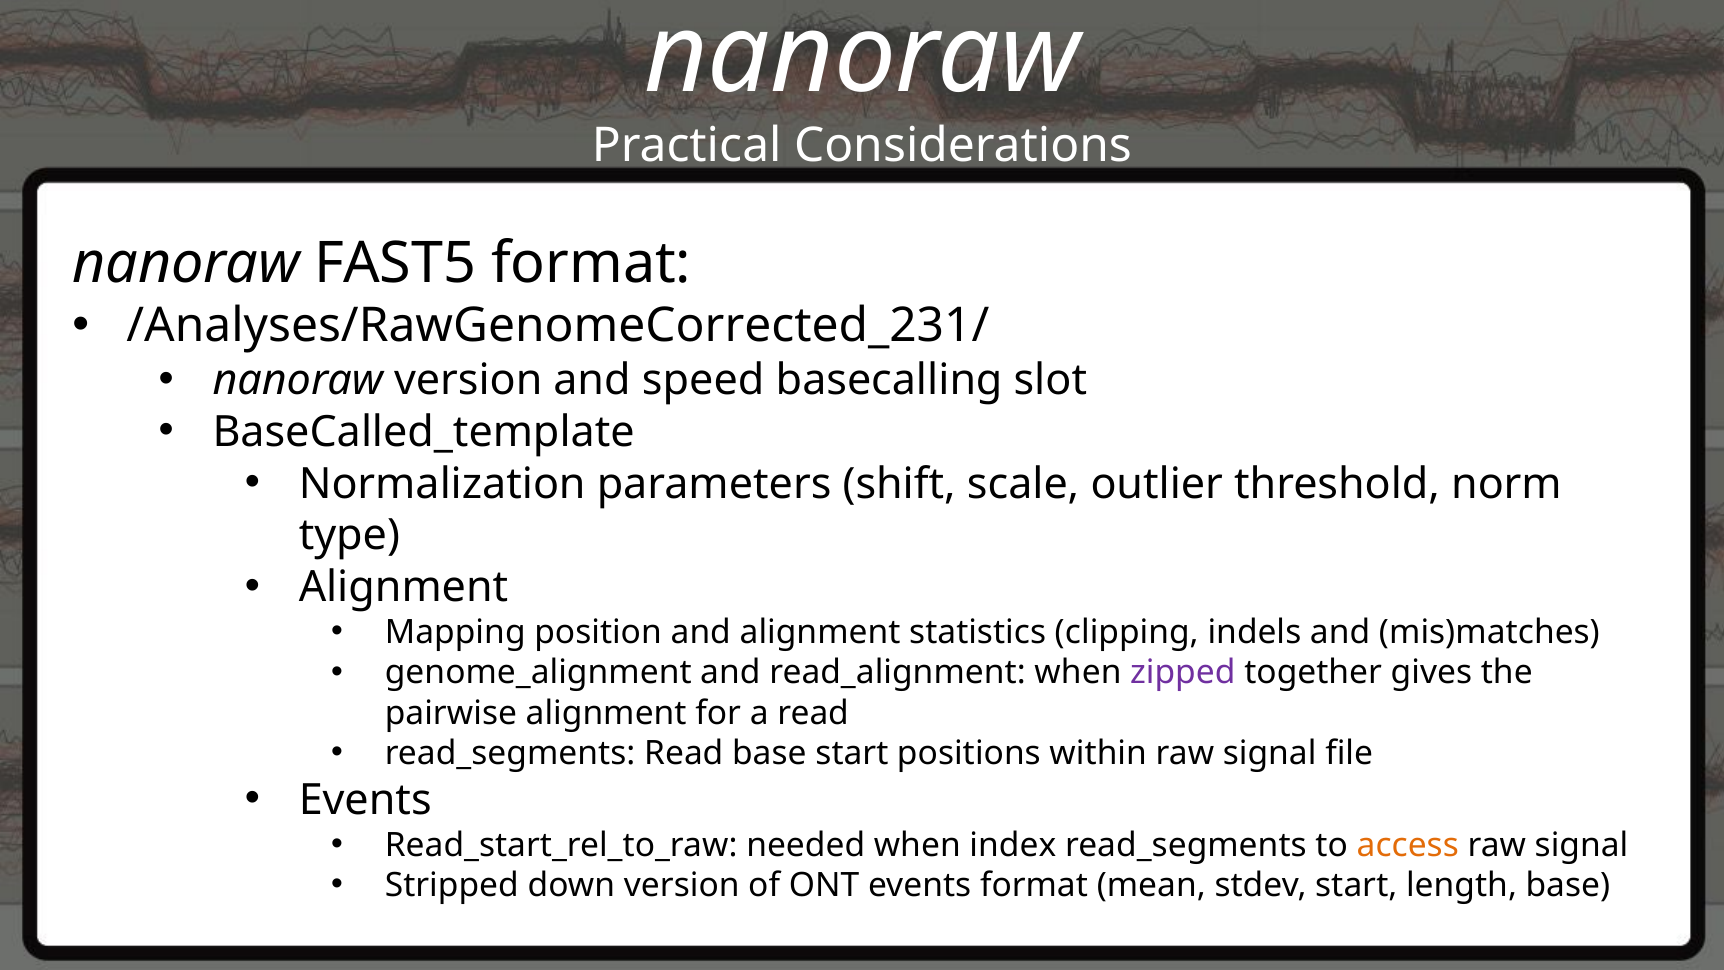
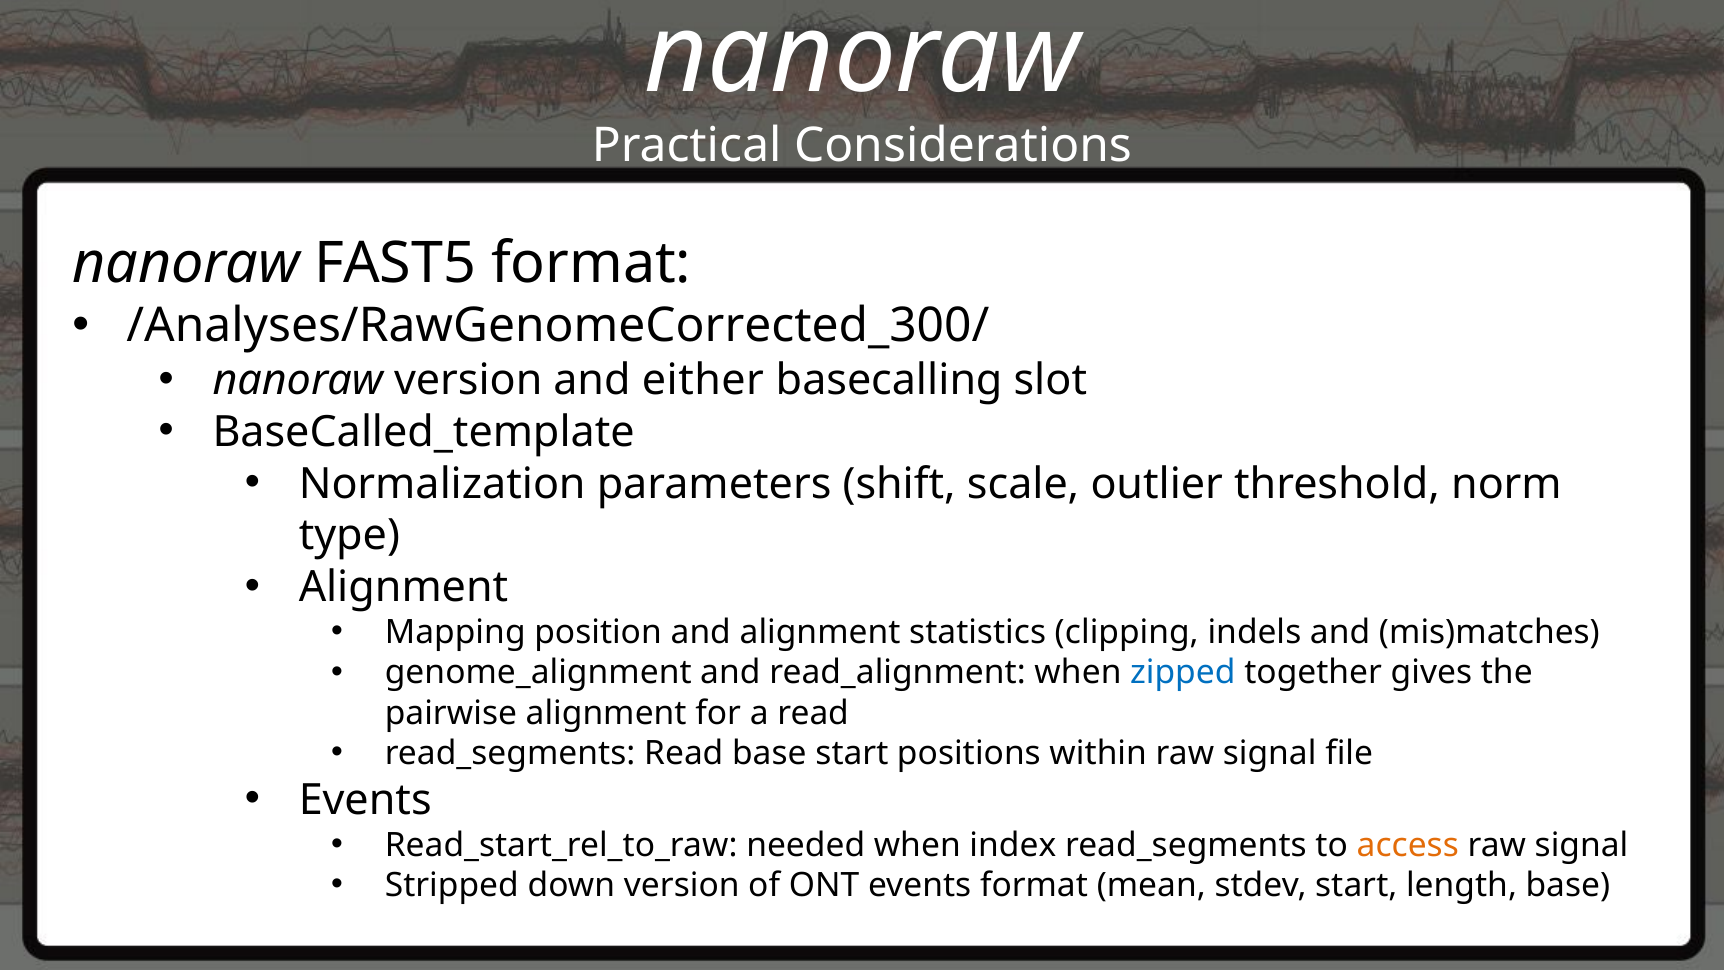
/Analyses/RawGenomeCorrected_231/: /Analyses/RawGenomeCorrected_231/ -> /Analyses/RawGenomeCorrected_300/
speed: speed -> either
zipped colour: purple -> blue
